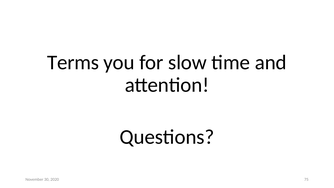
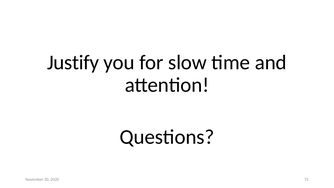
Terms: Terms -> Justify
